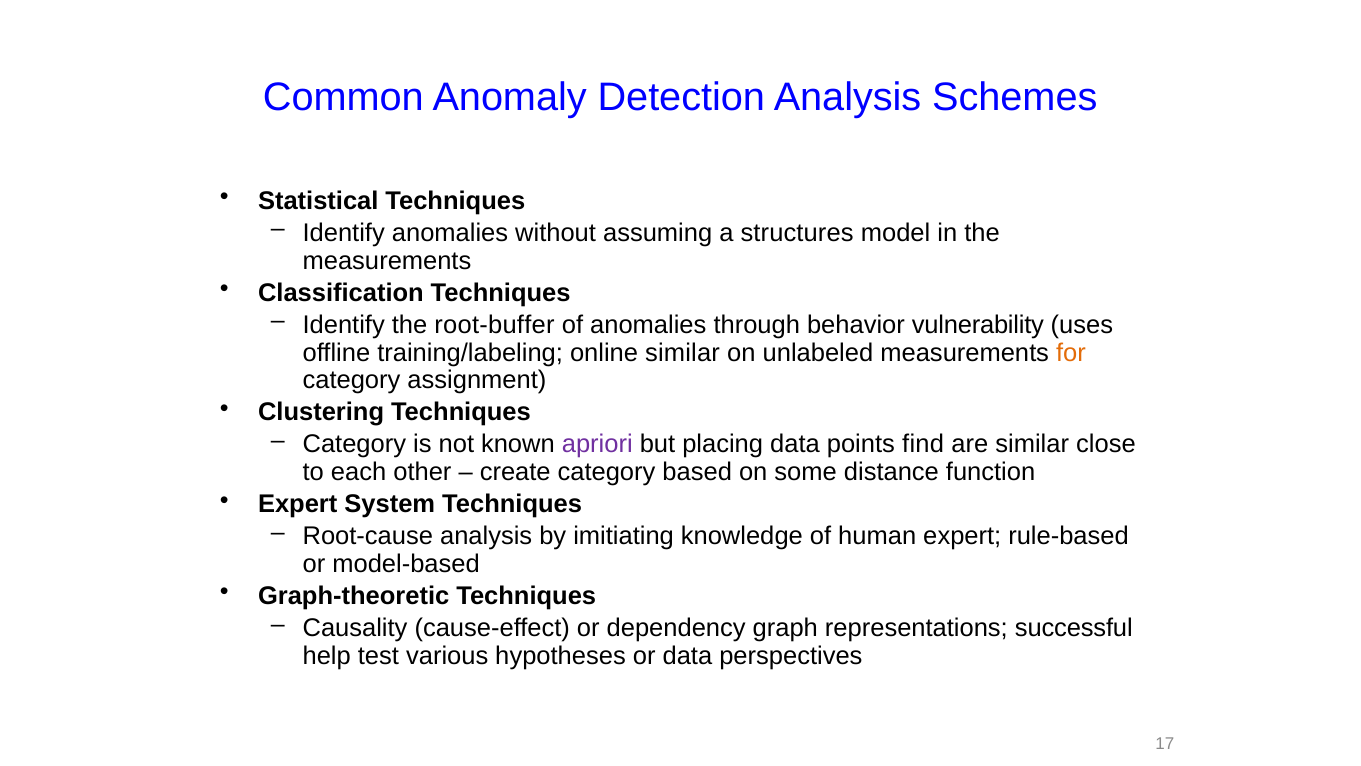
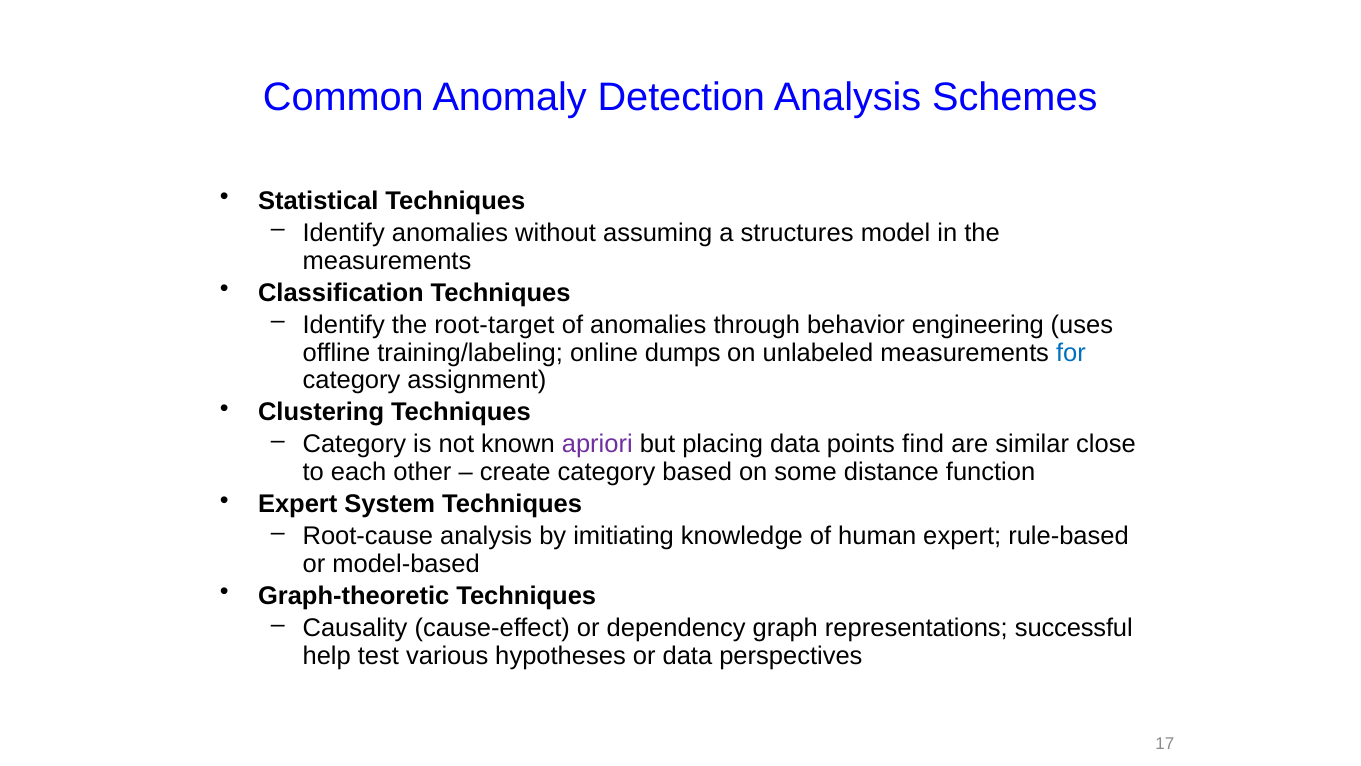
root-buffer: root-buffer -> root-target
vulnerability: vulnerability -> engineering
online similar: similar -> dumps
for colour: orange -> blue
